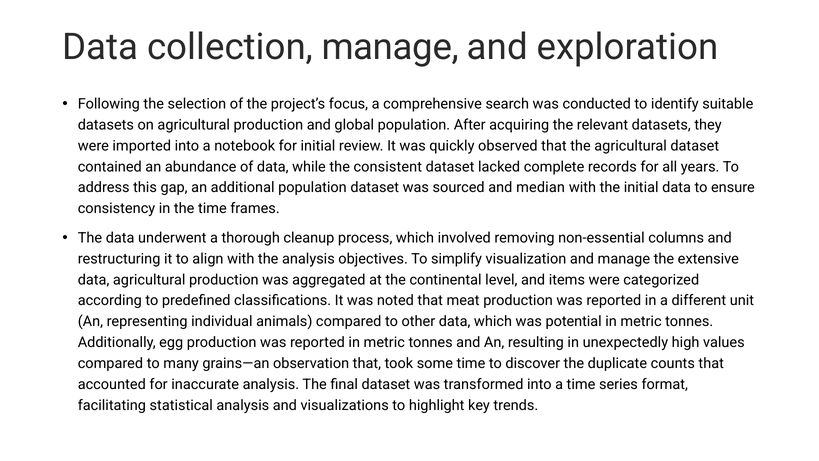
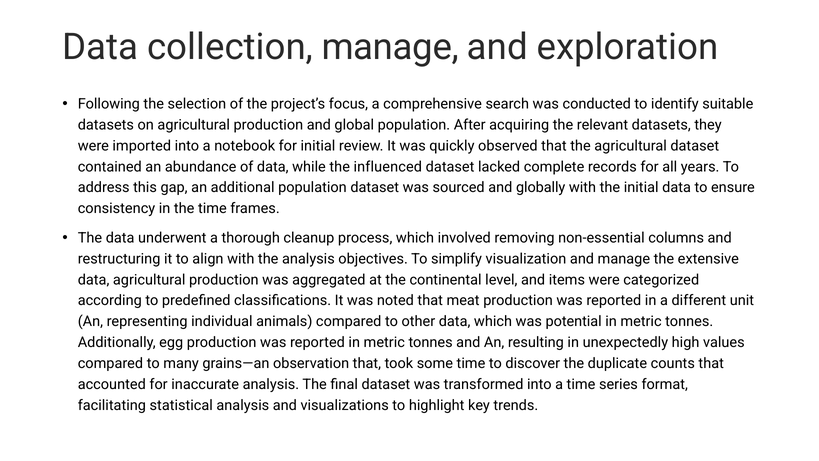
consistent: consistent -> influenced
median: median -> globally
